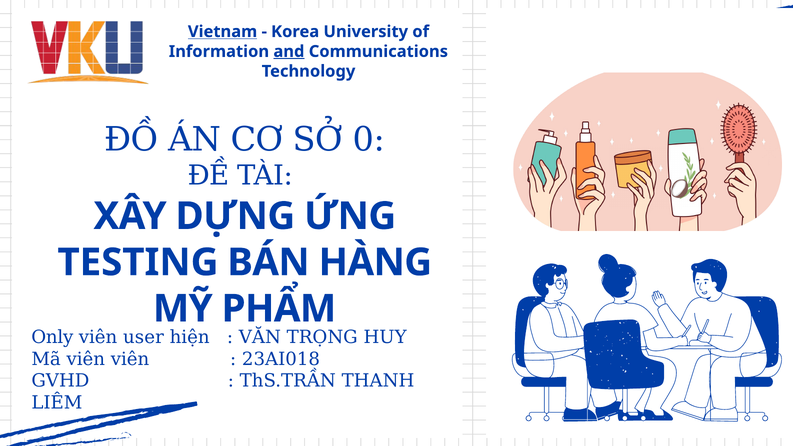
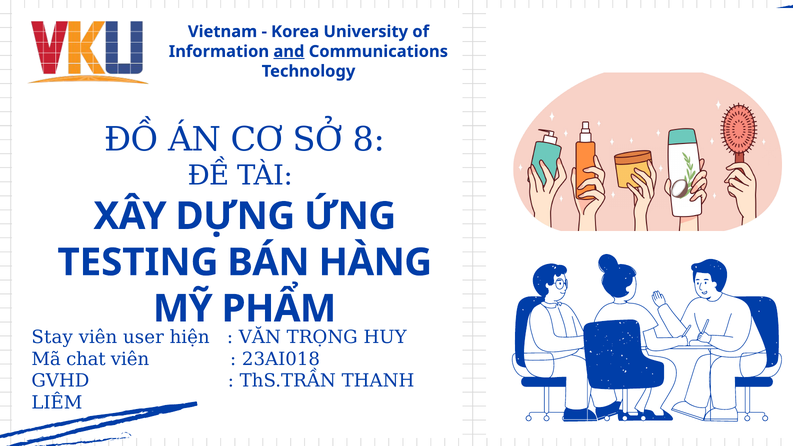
Vietnam underline: present -> none
0: 0 -> 8
Only: Only -> Stay
Mã viên: viên -> chat
